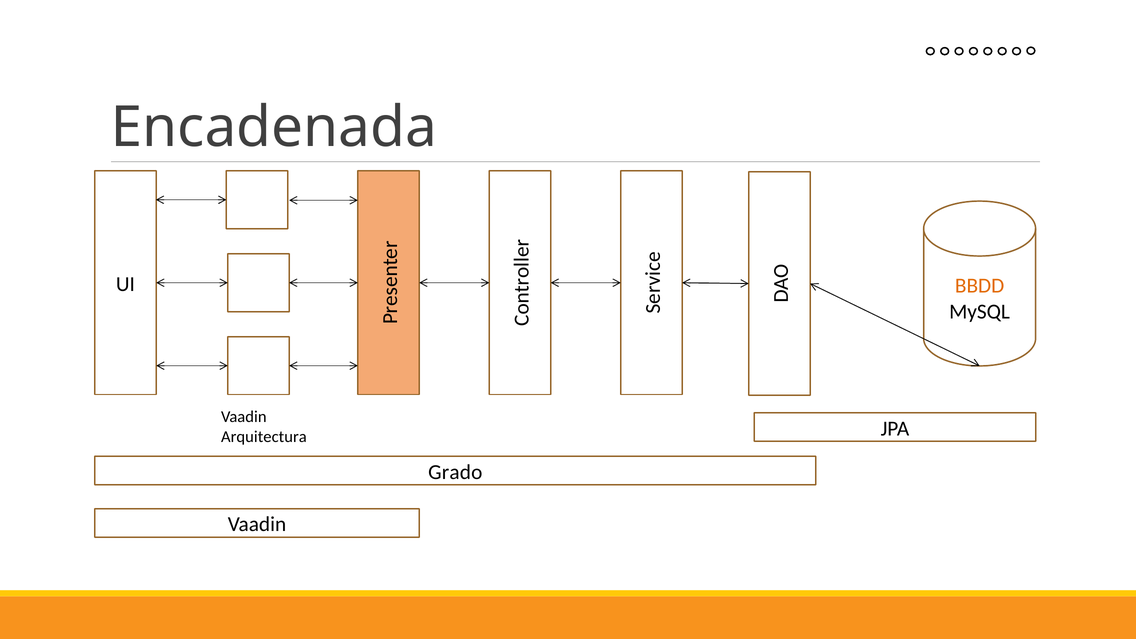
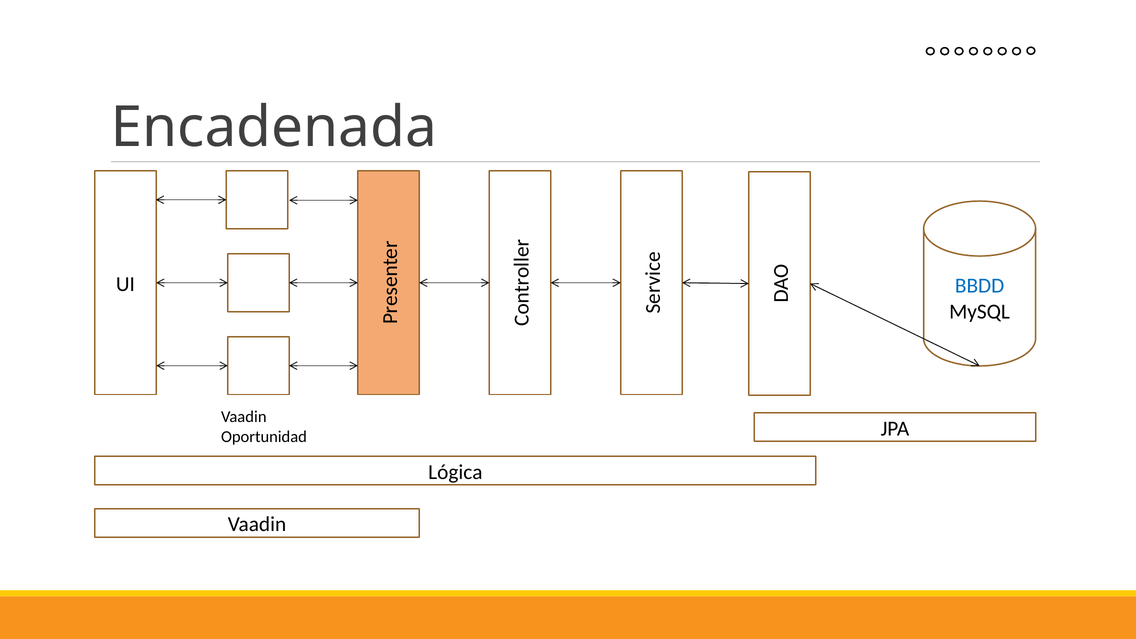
BBDD colour: orange -> blue
Arquitectura: Arquitectura -> Oportunidad
Grado: Grado -> Lógica
